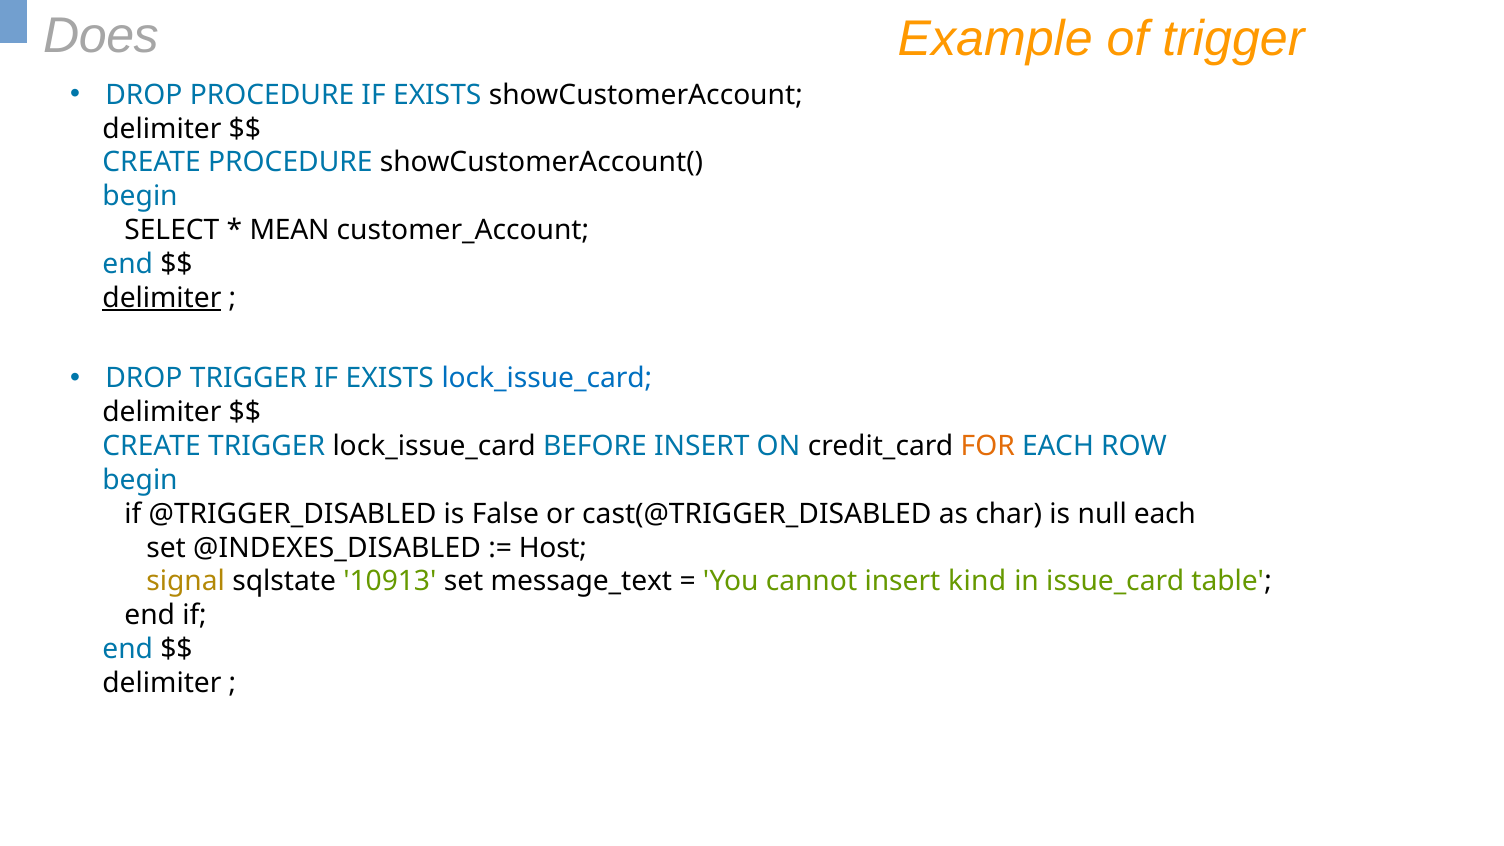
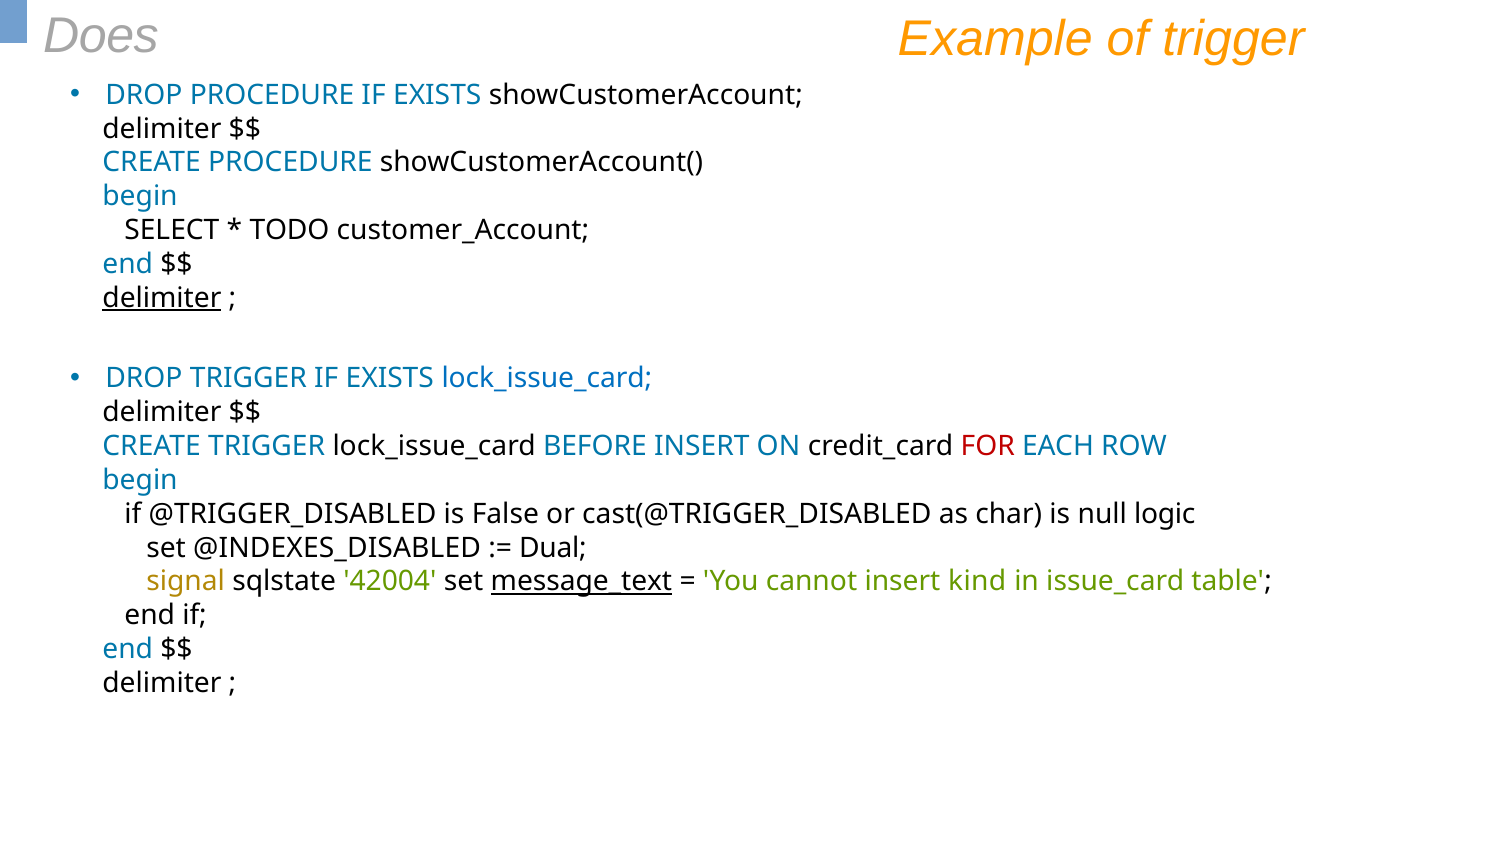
MEAN: MEAN -> TODO
FOR colour: orange -> red
null each: each -> logic
Host: Host -> Dual
10913: 10913 -> 42004
message_text underline: none -> present
